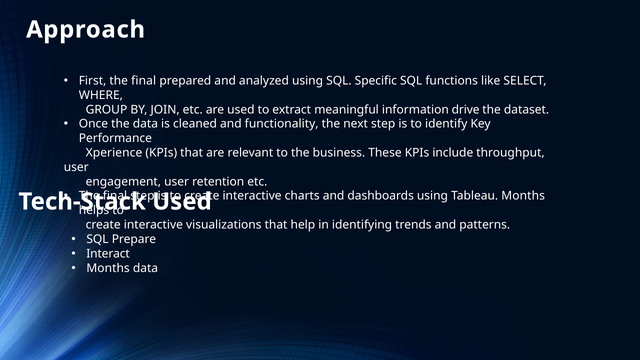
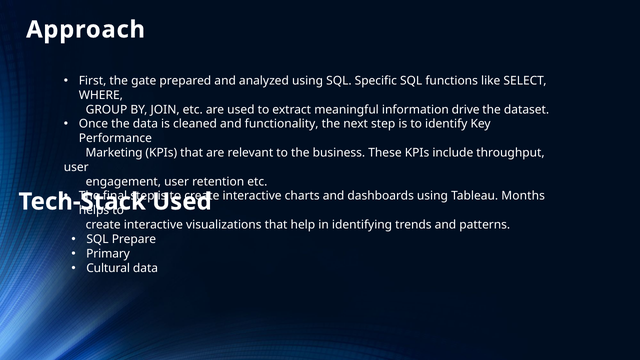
First the final: final -> gate
Xperience: Xperience -> Marketing
Interact: Interact -> Primary
Months at (108, 268): Months -> Cultural
